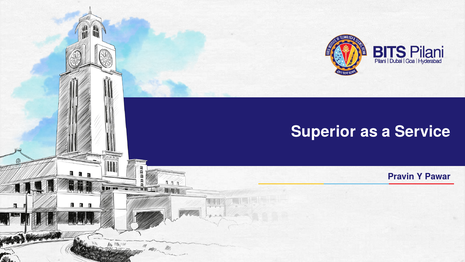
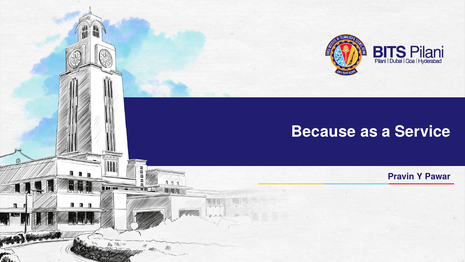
Superior: Superior -> Because
